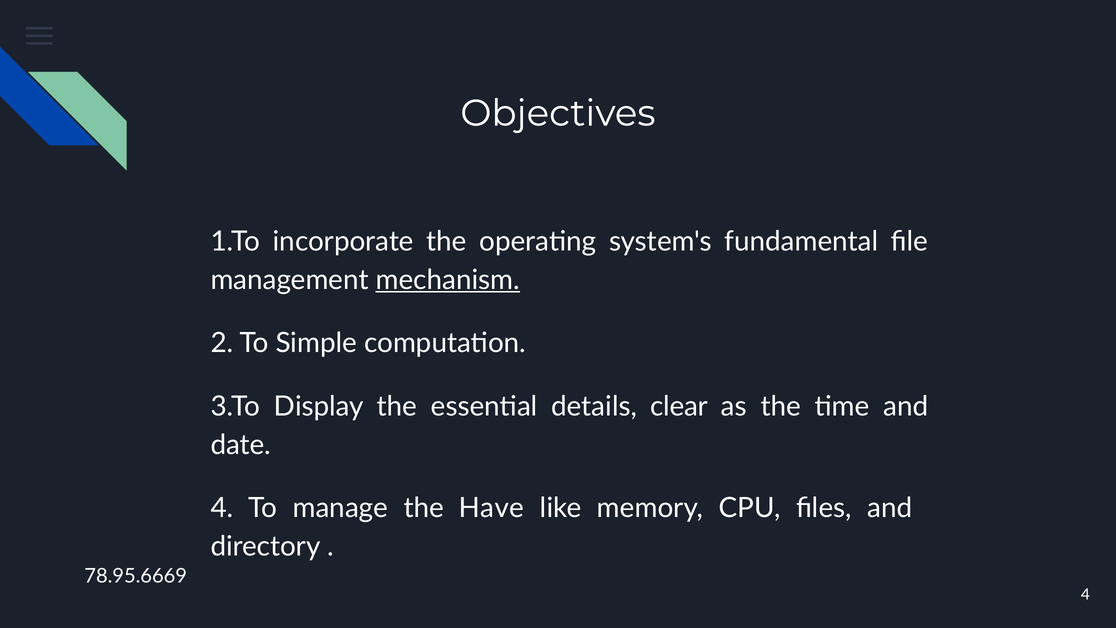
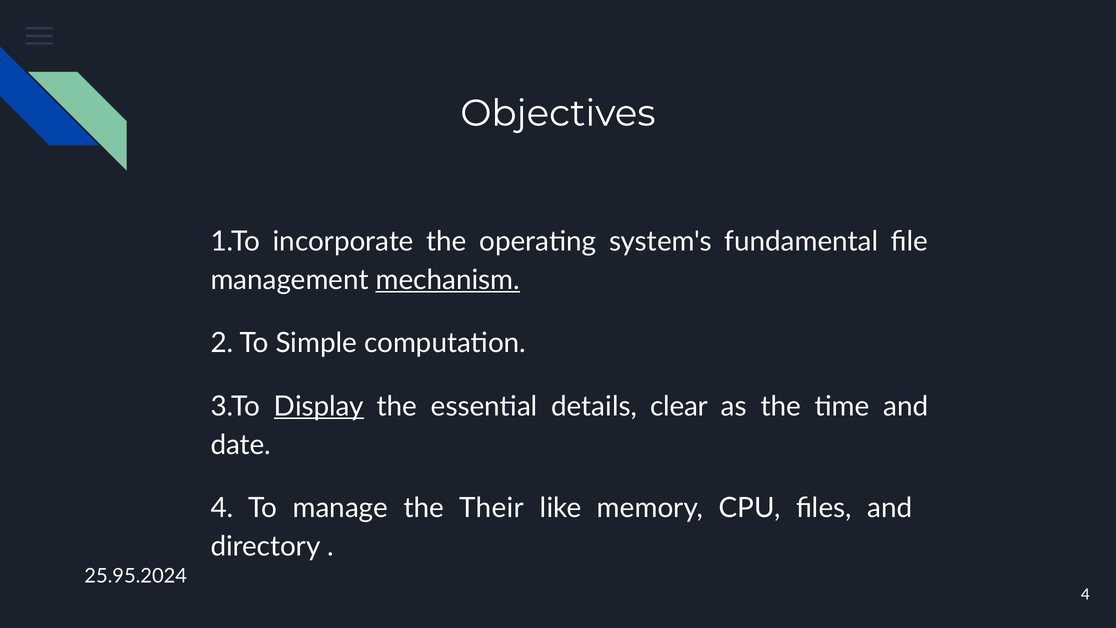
Display underline: none -> present
Have: Have -> Their
78.95.6669: 78.95.6669 -> 25.95.2024
